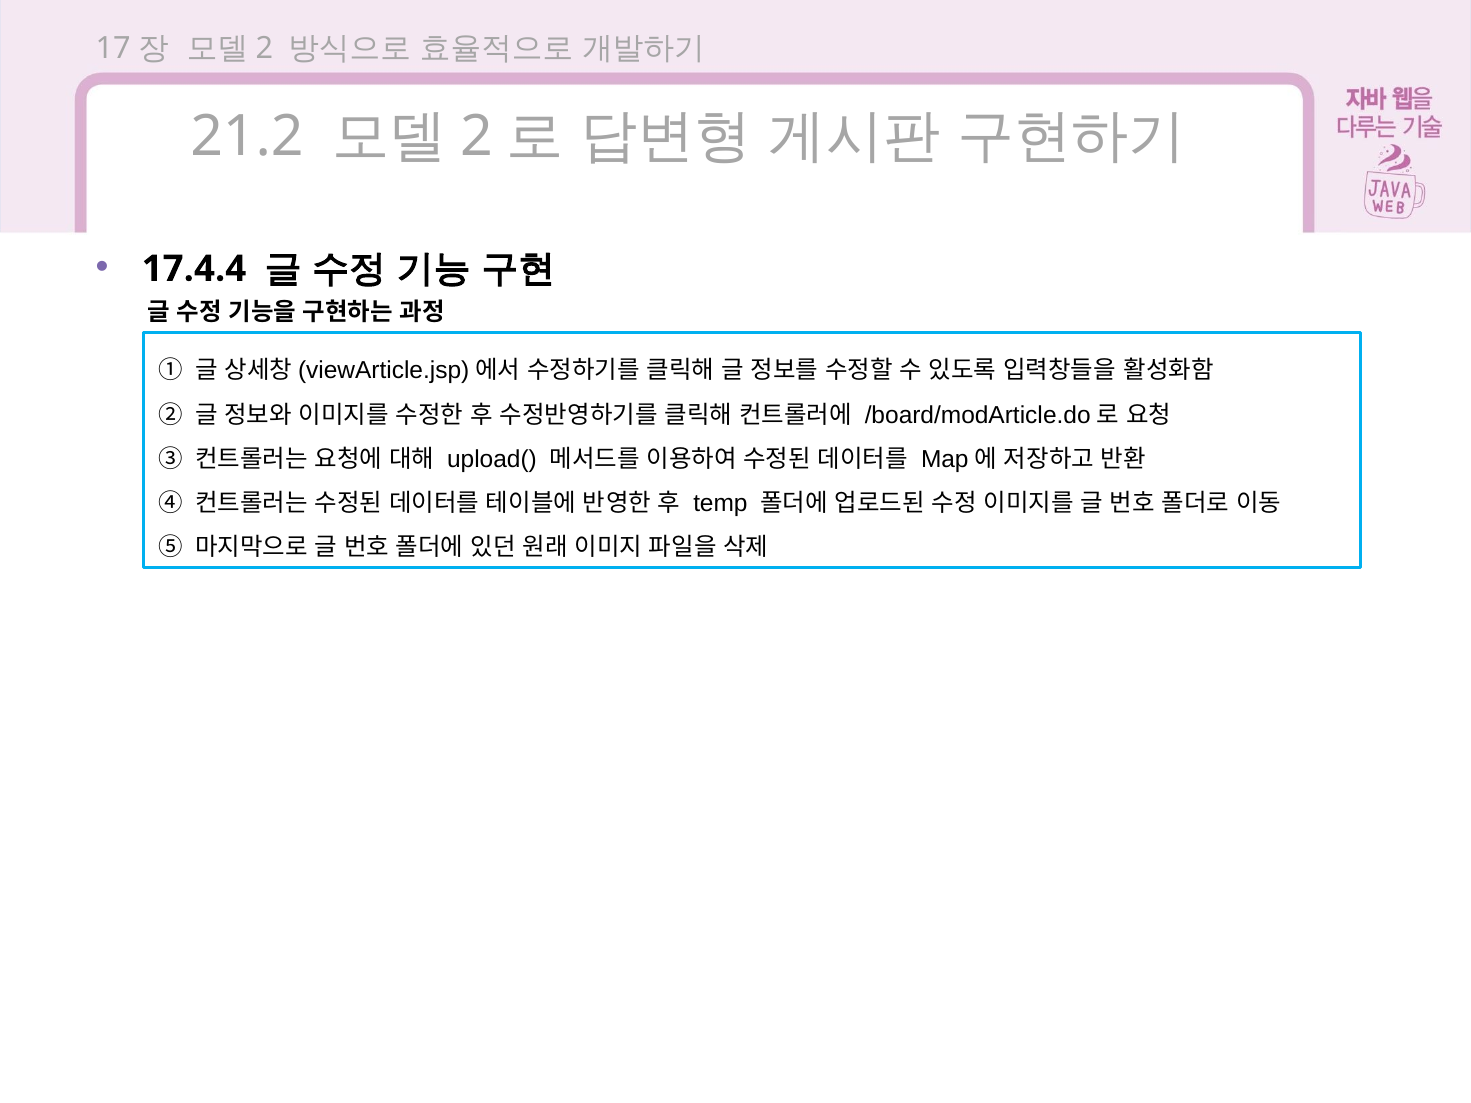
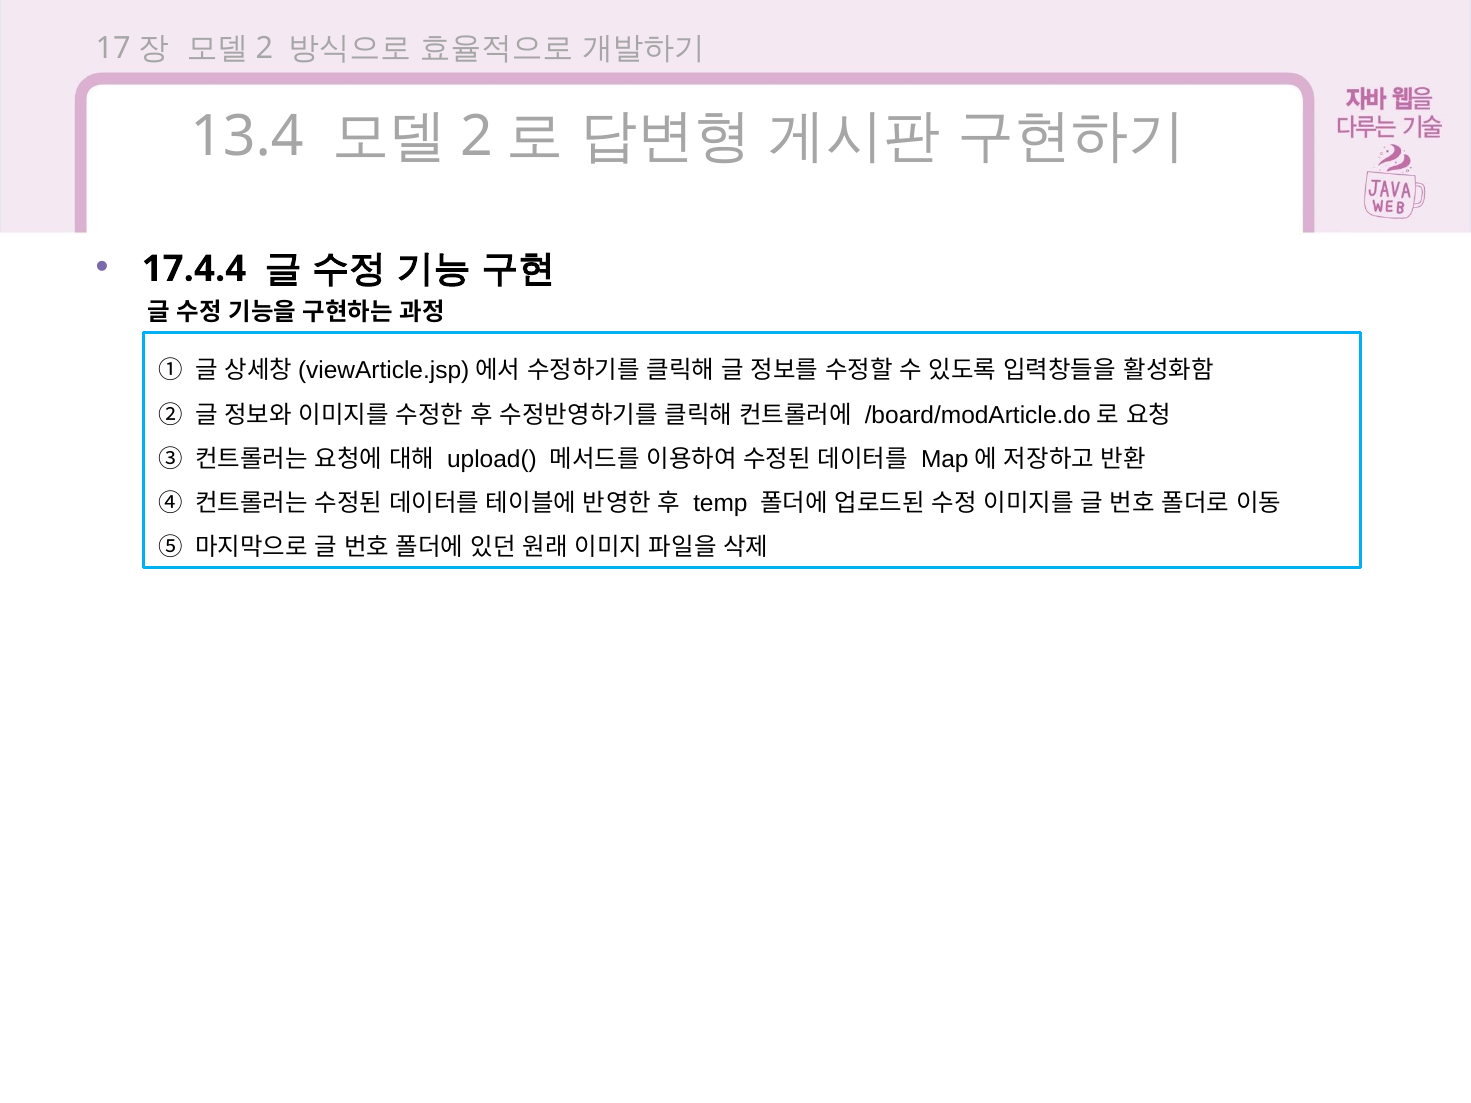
21.2: 21.2 -> 13.4
